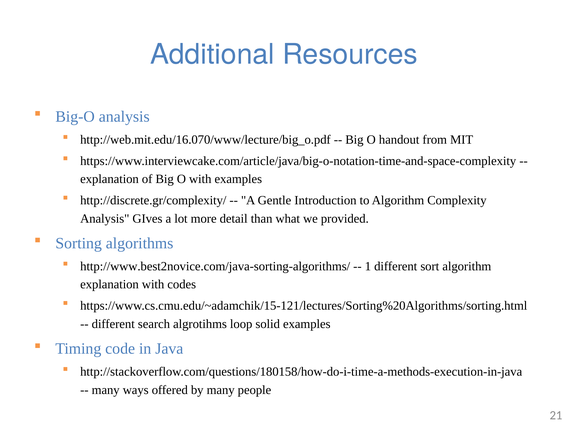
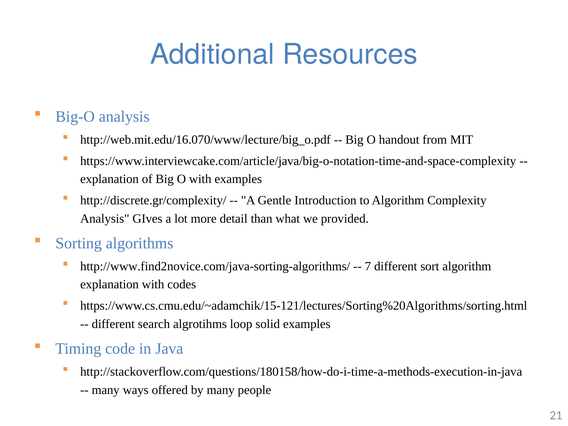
http://www.best2novice.com/java-sorting-algorithms/: http://www.best2novice.com/java-sorting-algorithms/ -> http://www.find2novice.com/java-sorting-algorithms/
1: 1 -> 7
